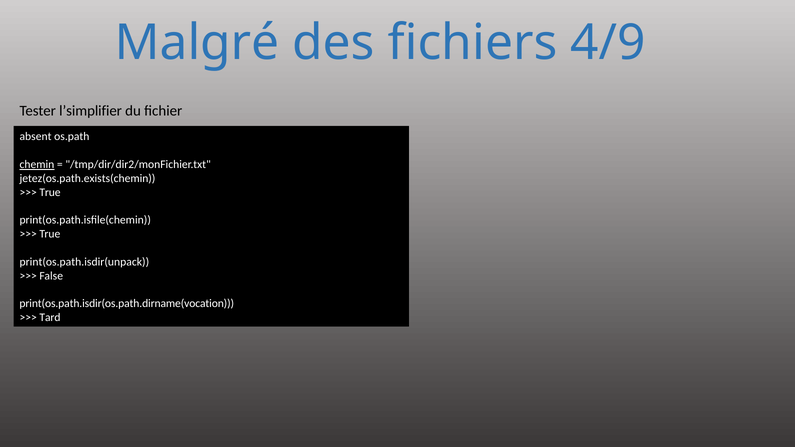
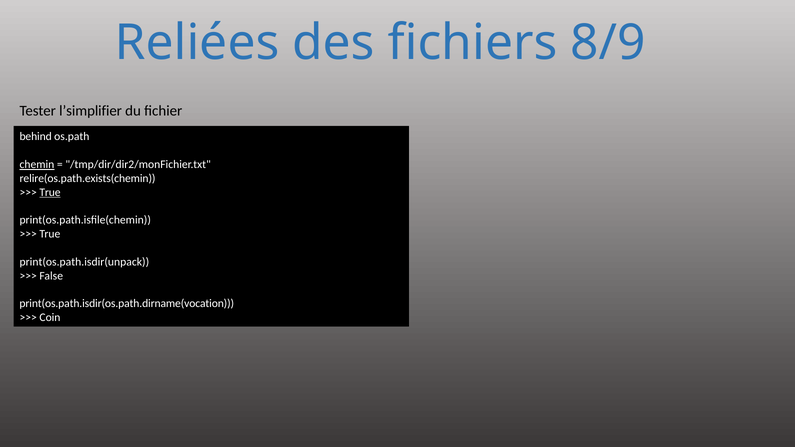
Malgré: Malgré -> Reliées
4/9: 4/9 -> 8/9
absent: absent -> behind
jetez(os.path.exists(chemin: jetez(os.path.exists(chemin -> relire(os.path.exists(chemin
True at (50, 192) underline: none -> present
Tard: Tard -> Coin
